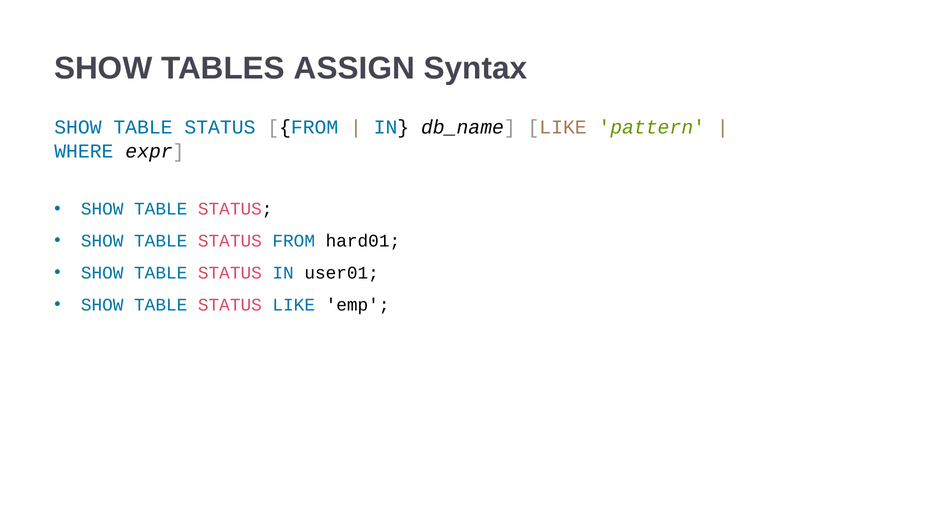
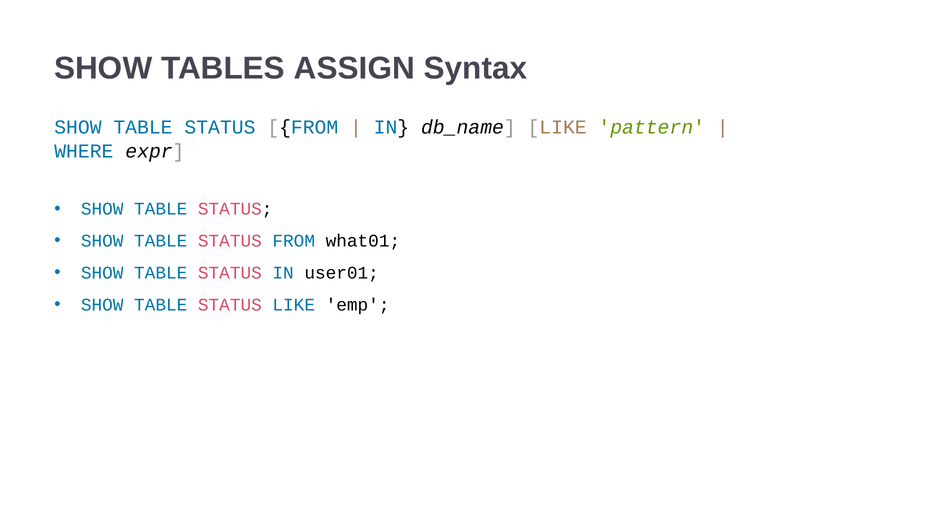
hard01: hard01 -> what01
